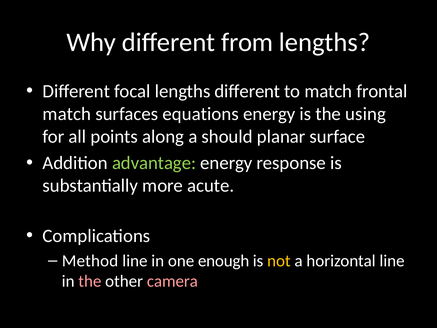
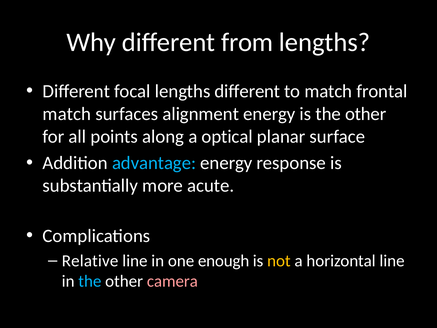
equations: equations -> alignment
is the using: using -> other
should: should -> optical
advantage colour: light green -> light blue
Method: Method -> Relative
the at (90, 281) colour: pink -> light blue
